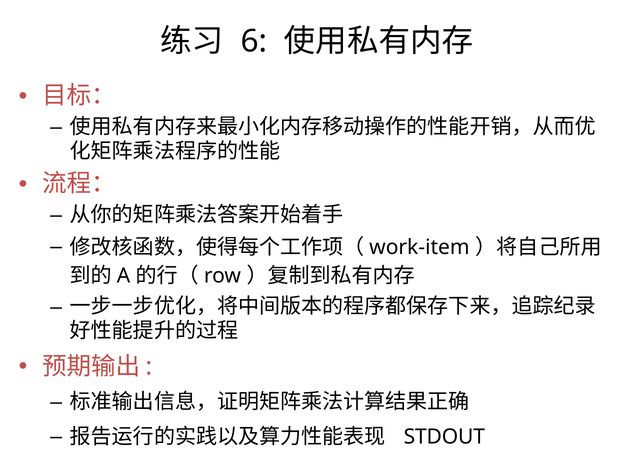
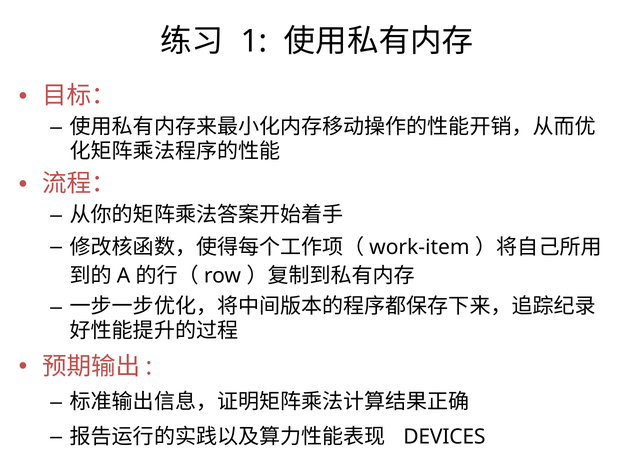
6: 6 -> 1
STDOUT: STDOUT -> DEVICES
